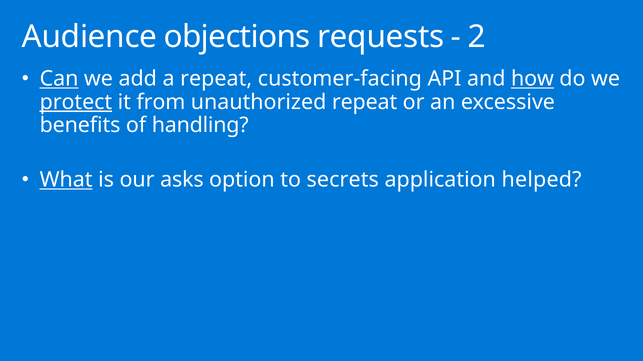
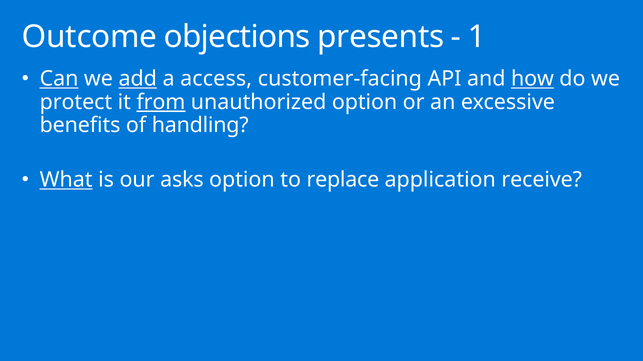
Audience: Audience -> Outcome
requests: requests -> presents
2: 2 -> 1
add underline: none -> present
a repeat: repeat -> access
protect underline: present -> none
from underline: none -> present
unauthorized repeat: repeat -> option
secrets: secrets -> replace
helped: helped -> receive
